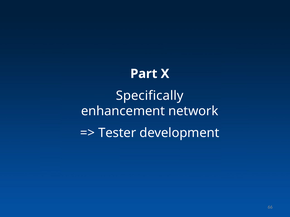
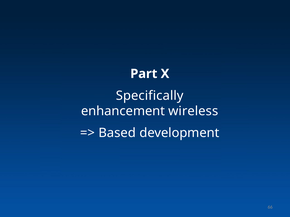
network: network -> wireless
Tester: Tester -> Based
